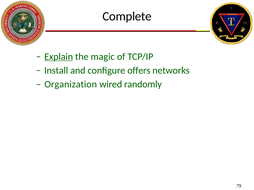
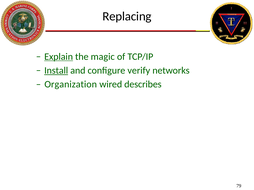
Complete: Complete -> Replacing
Install underline: none -> present
offers: offers -> verify
randomly: randomly -> describes
